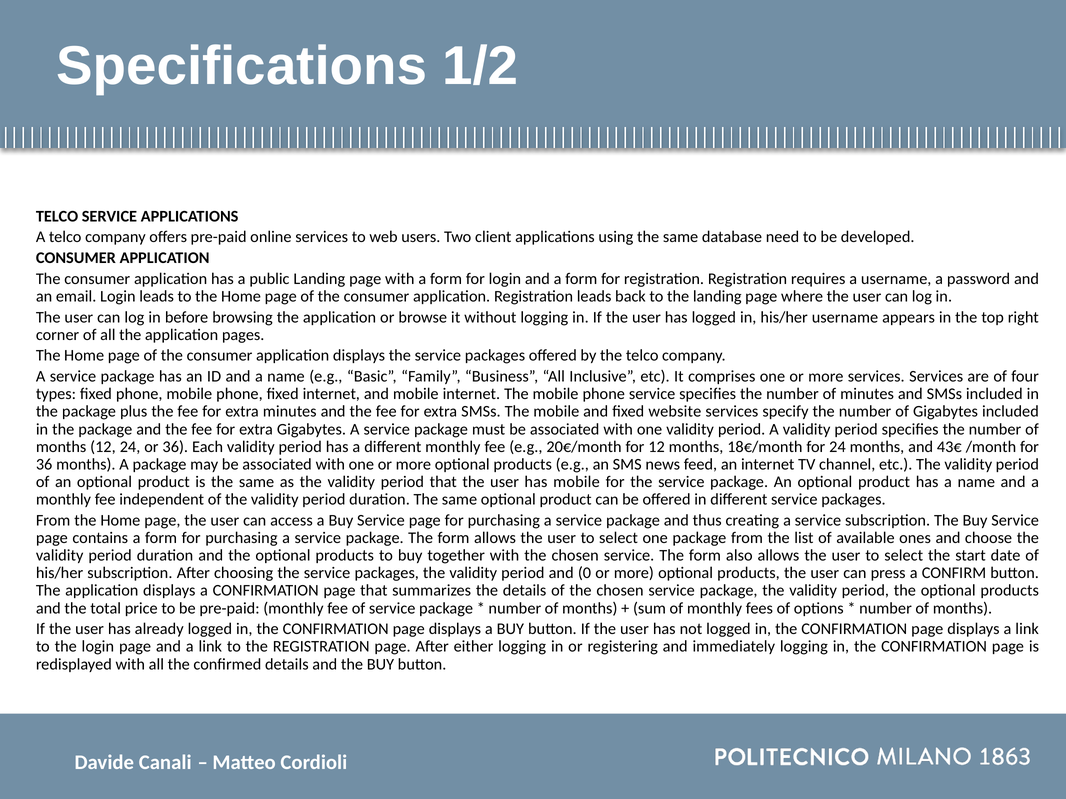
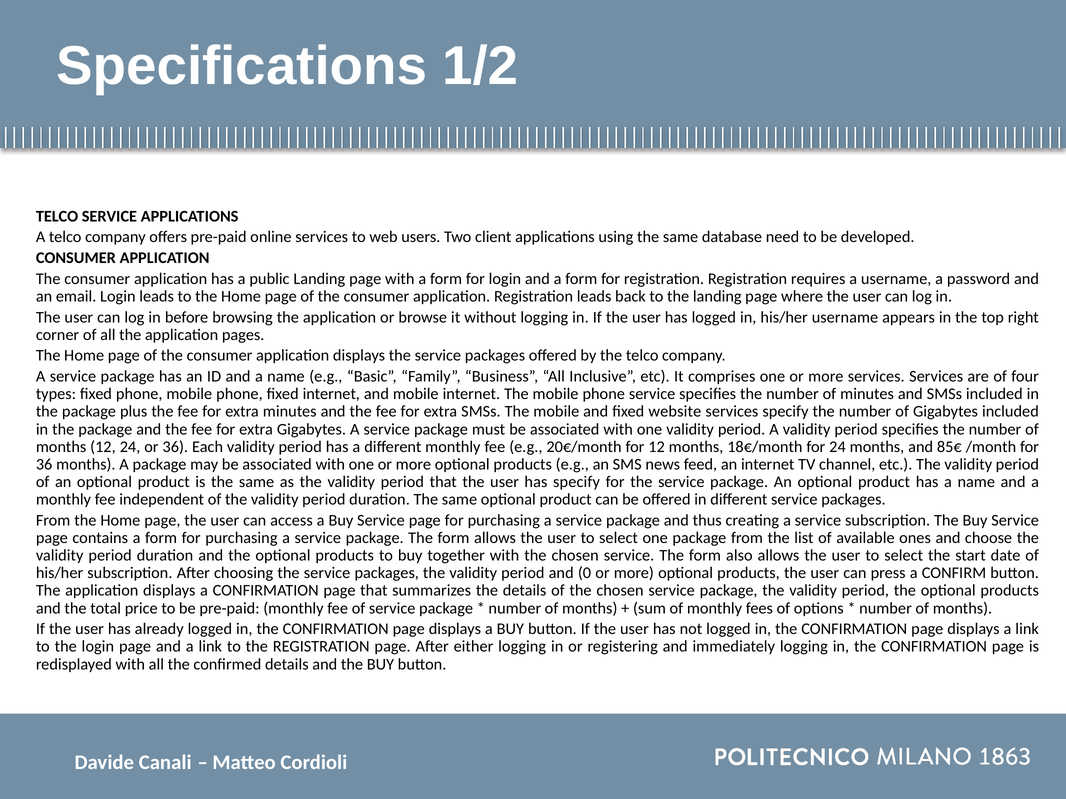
43€: 43€ -> 85€
has mobile: mobile -> specify
